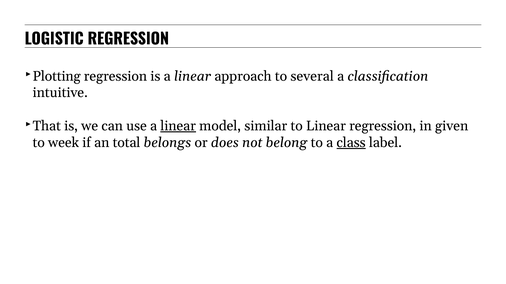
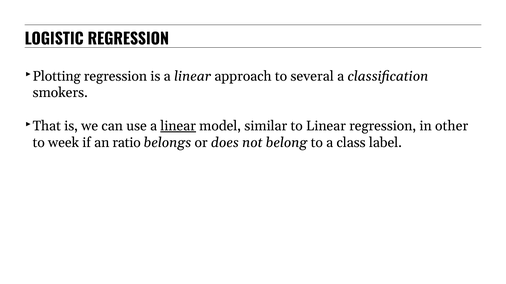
intuitive: intuitive -> smokers
given: given -> other
total: total -> ratio
class underline: present -> none
